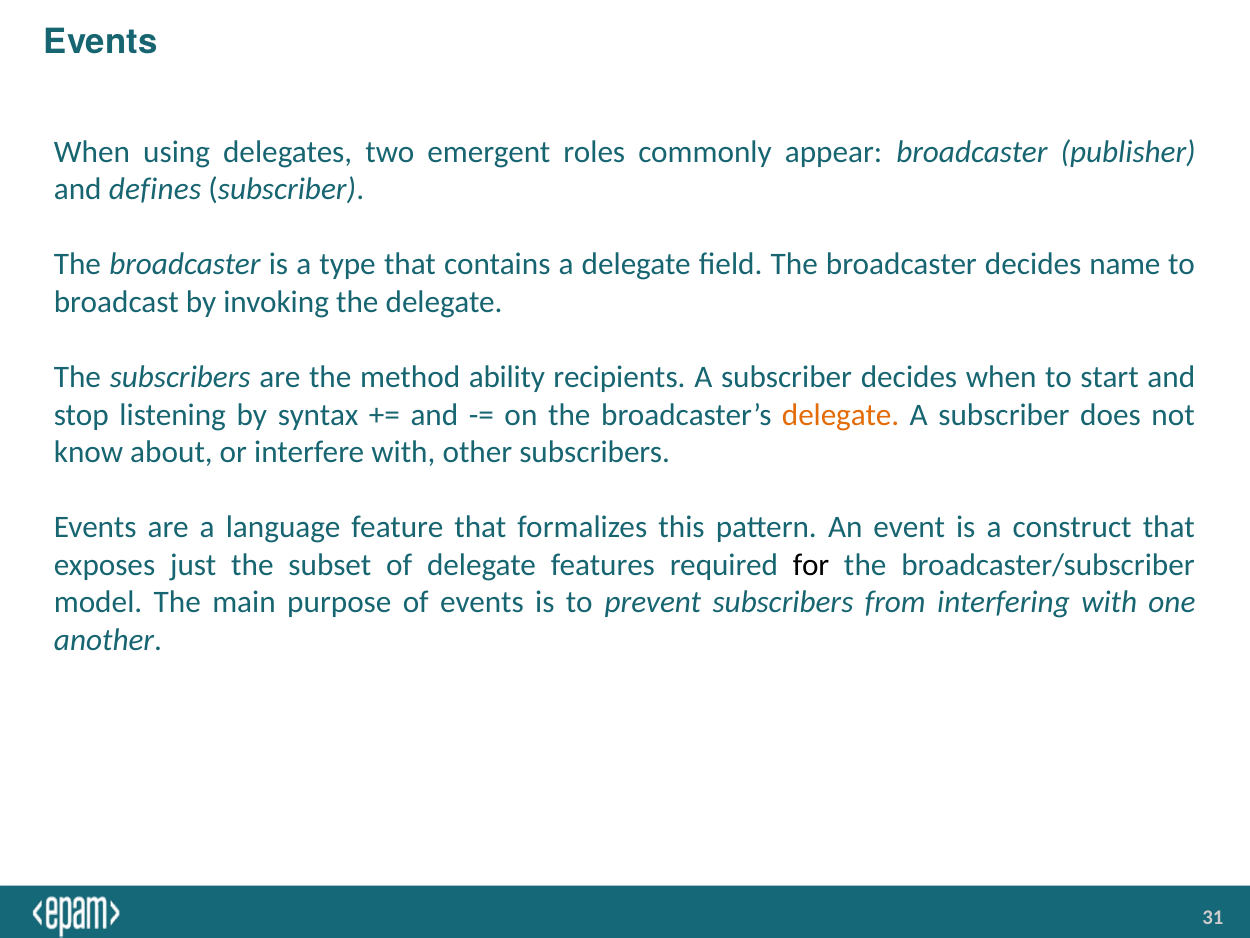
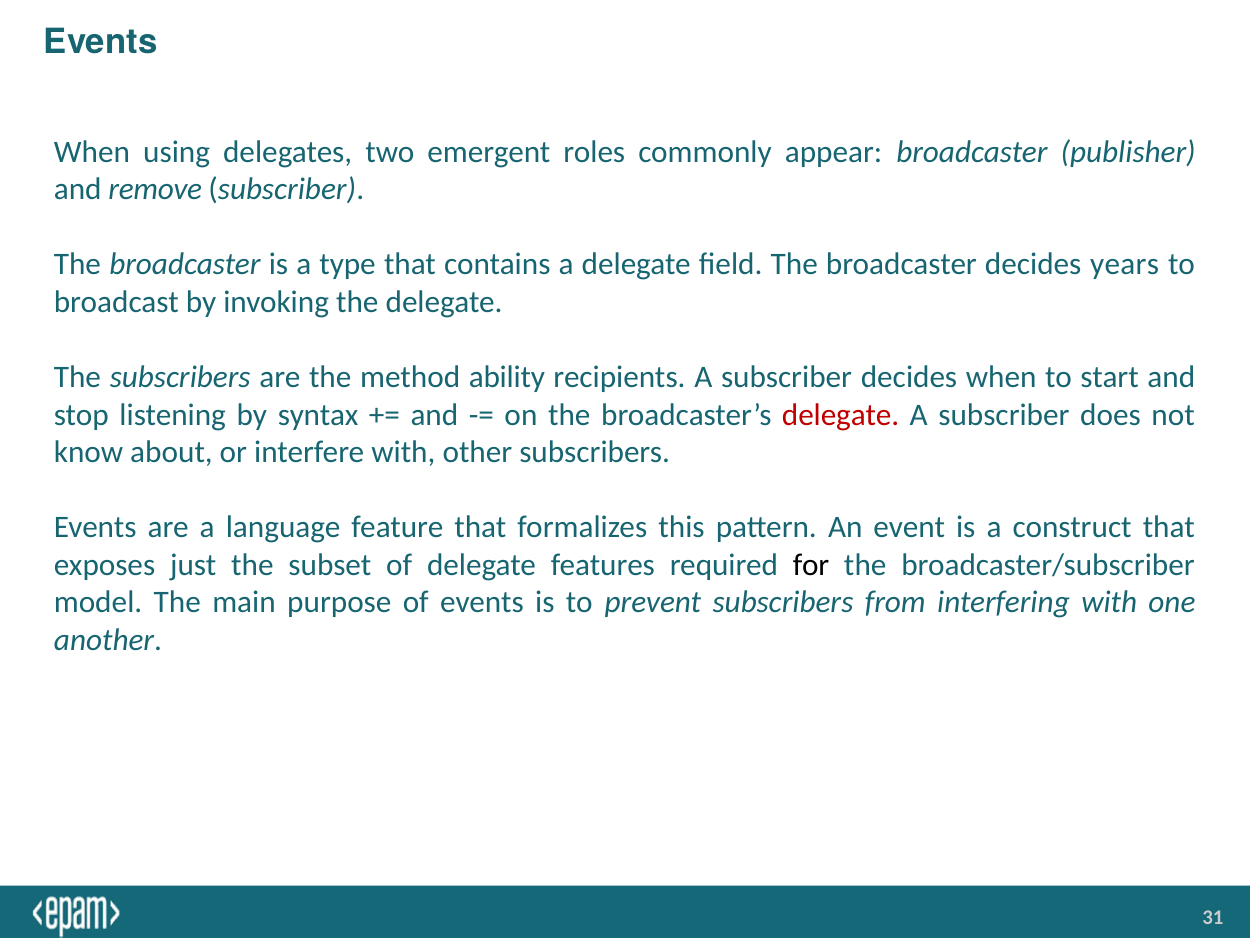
defines: defines -> remove
name: name -> years
delegate at (841, 415) colour: orange -> red
